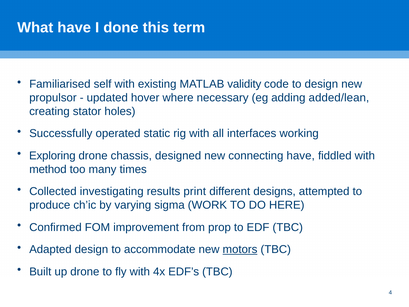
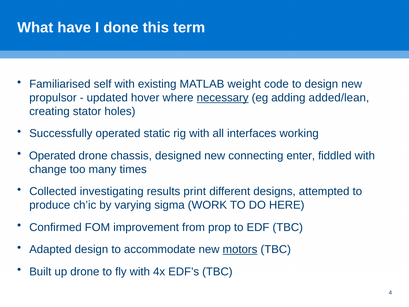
validity: validity -> weight
necessary underline: none -> present
Exploring at (52, 156): Exploring -> Operated
connecting have: have -> enter
method: method -> change
